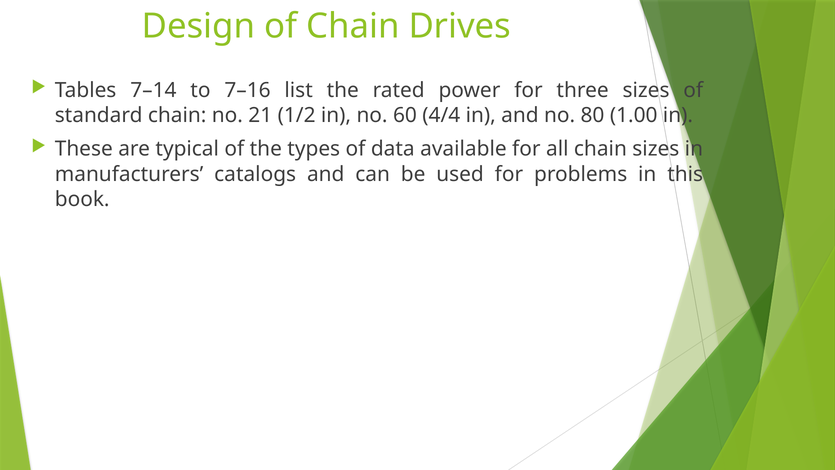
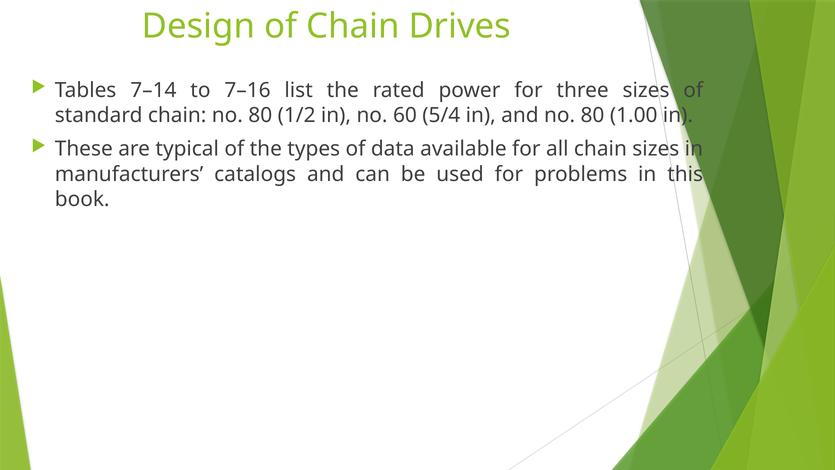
chain no 21: 21 -> 80
4/4: 4/4 -> 5/4
